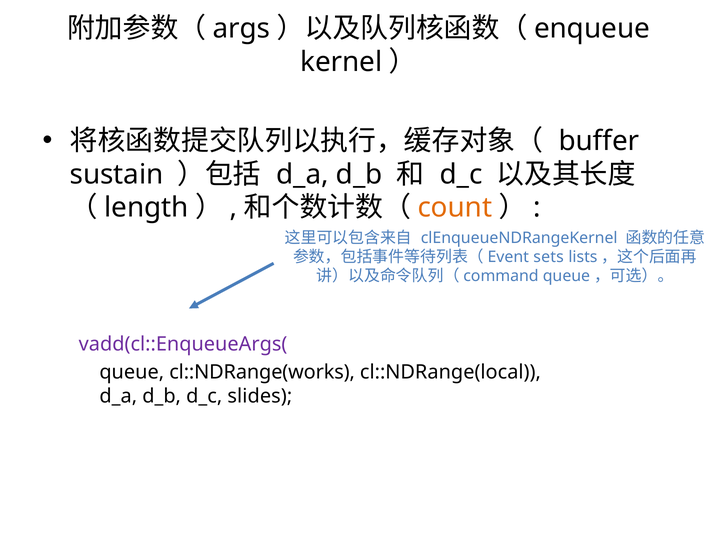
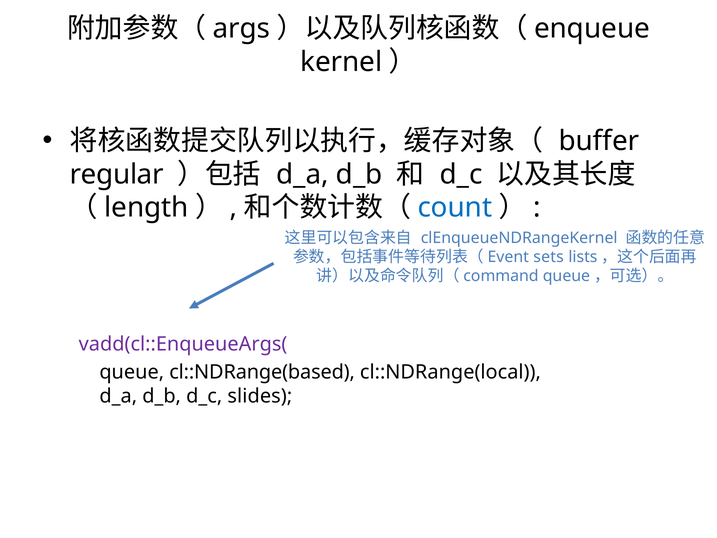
sustain: sustain -> regular
count colour: orange -> blue
cl::NDRange(works: cl::NDRange(works -> cl::NDRange(based
